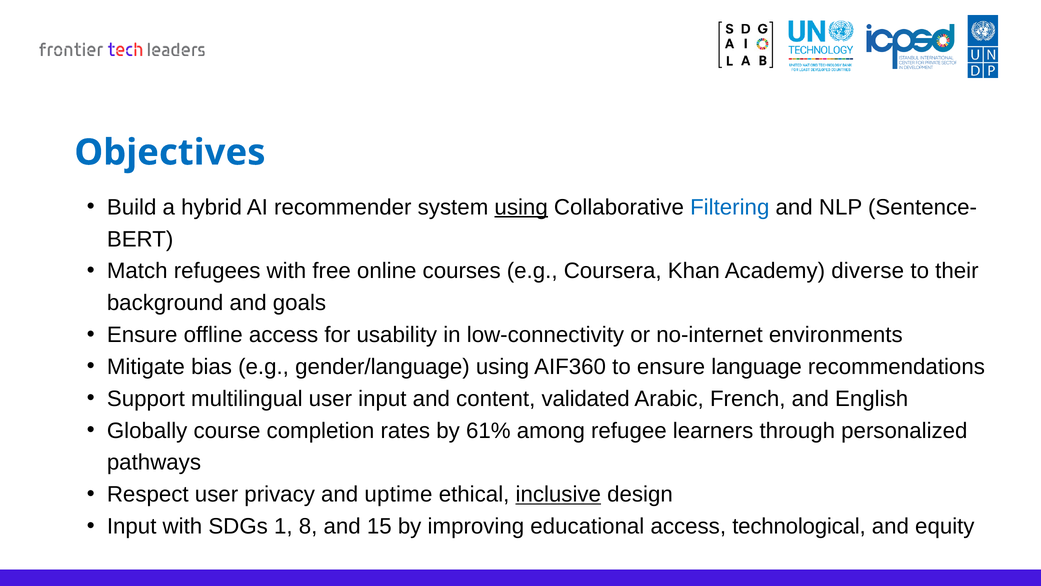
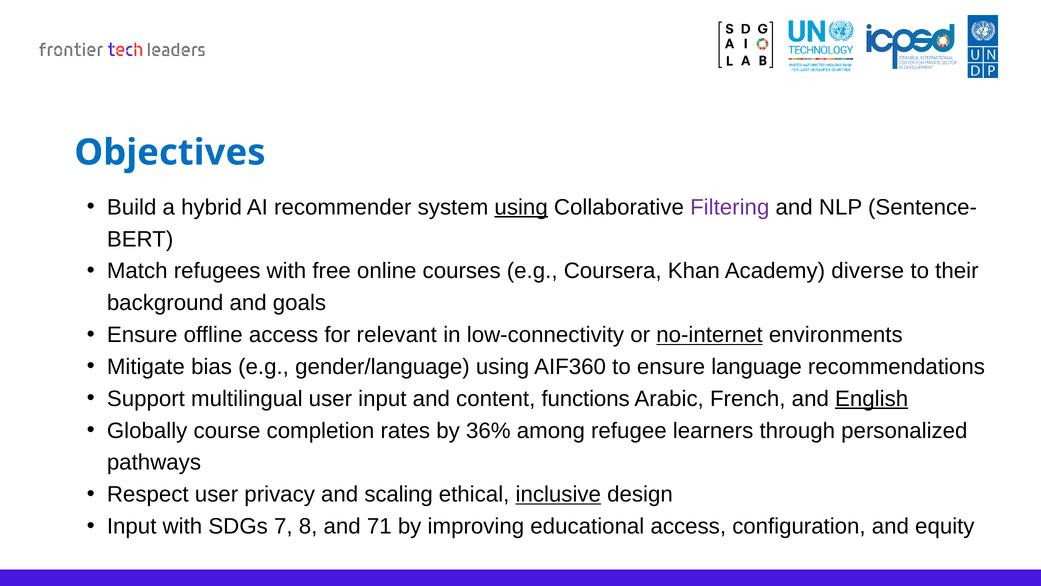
Filtering colour: blue -> purple
usability: usability -> relevant
no-internet underline: none -> present
validated: validated -> functions
English underline: none -> present
61%: 61% -> 36%
uptime: uptime -> scaling
1: 1 -> 7
15: 15 -> 71
technological: technological -> configuration
